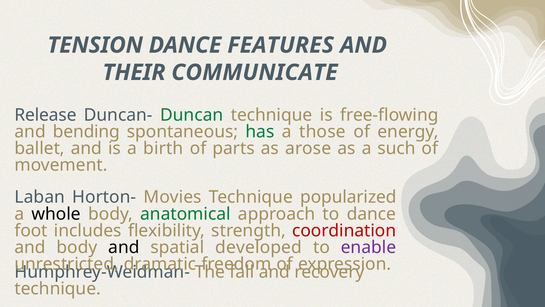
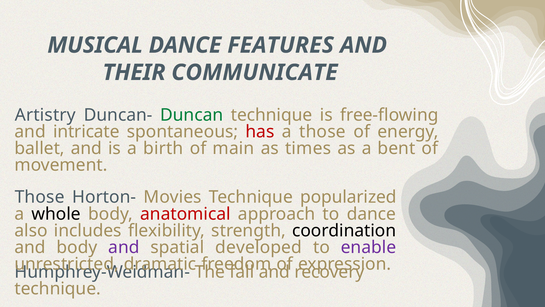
TENSION: TENSION -> MUSICAL
Release: Release -> Artistry
bending: bending -> intricate
has colour: green -> red
parts: parts -> main
arose: arose -> times
such: such -> bent
Laban at (40, 197): Laban -> Those
anatomical colour: green -> red
foot: foot -> also
coordination colour: red -> black
and at (124, 247) colour: black -> purple
